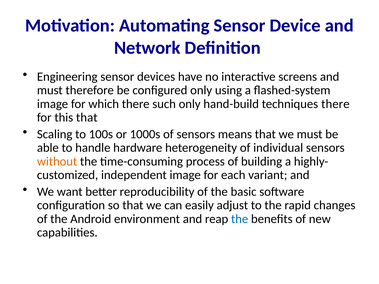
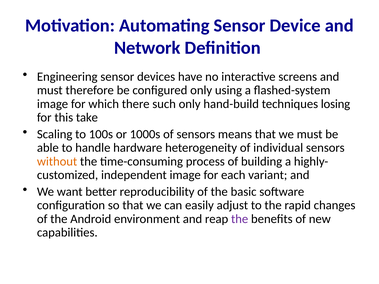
techniques there: there -> losing
this that: that -> take
the at (240, 219) colour: blue -> purple
